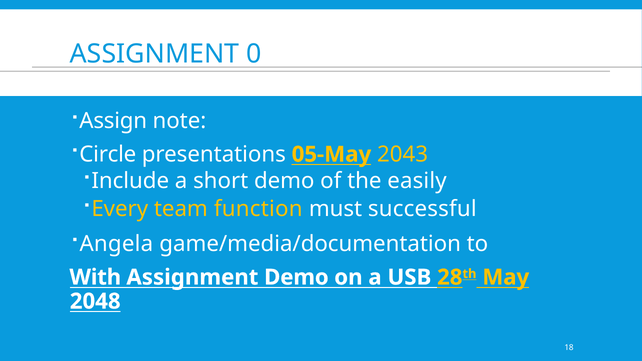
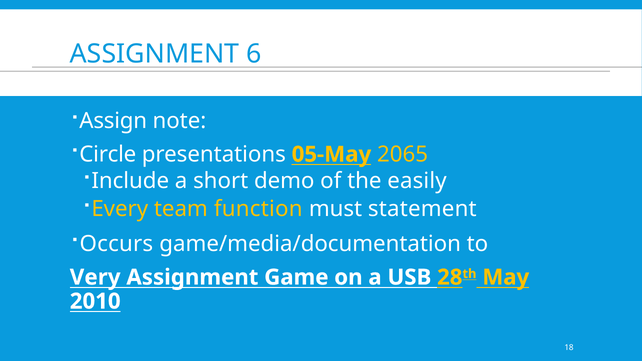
0: 0 -> 6
2043: 2043 -> 2065
successful: successful -> statement
Angela: Angela -> Occurs
With: With -> Very
Assignment Demo: Demo -> Game
2048: 2048 -> 2010
